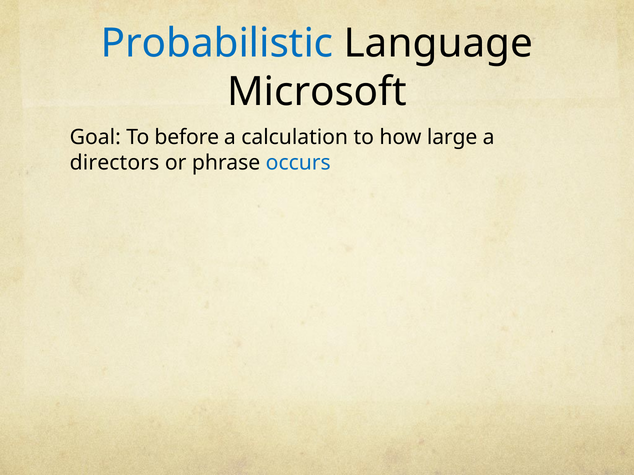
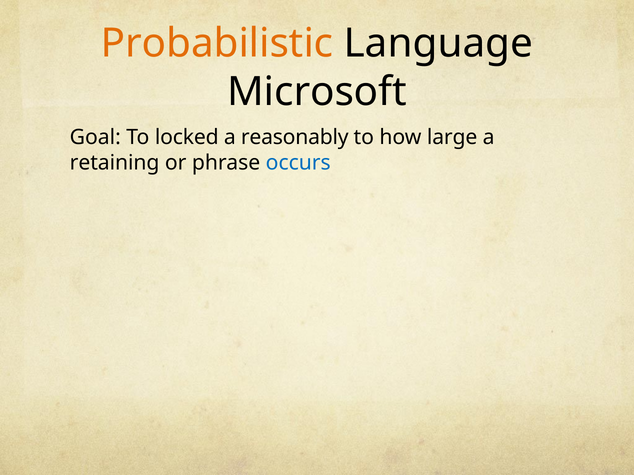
Probabilistic colour: blue -> orange
before: before -> locked
calculation: calculation -> reasonably
directors: directors -> retaining
